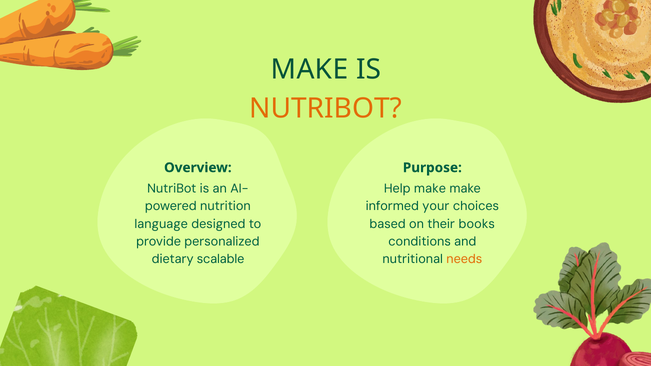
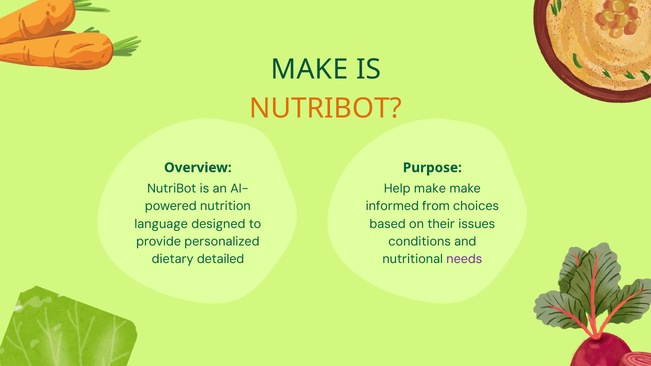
your: your -> from
books: books -> issues
scalable: scalable -> detailed
needs colour: orange -> purple
